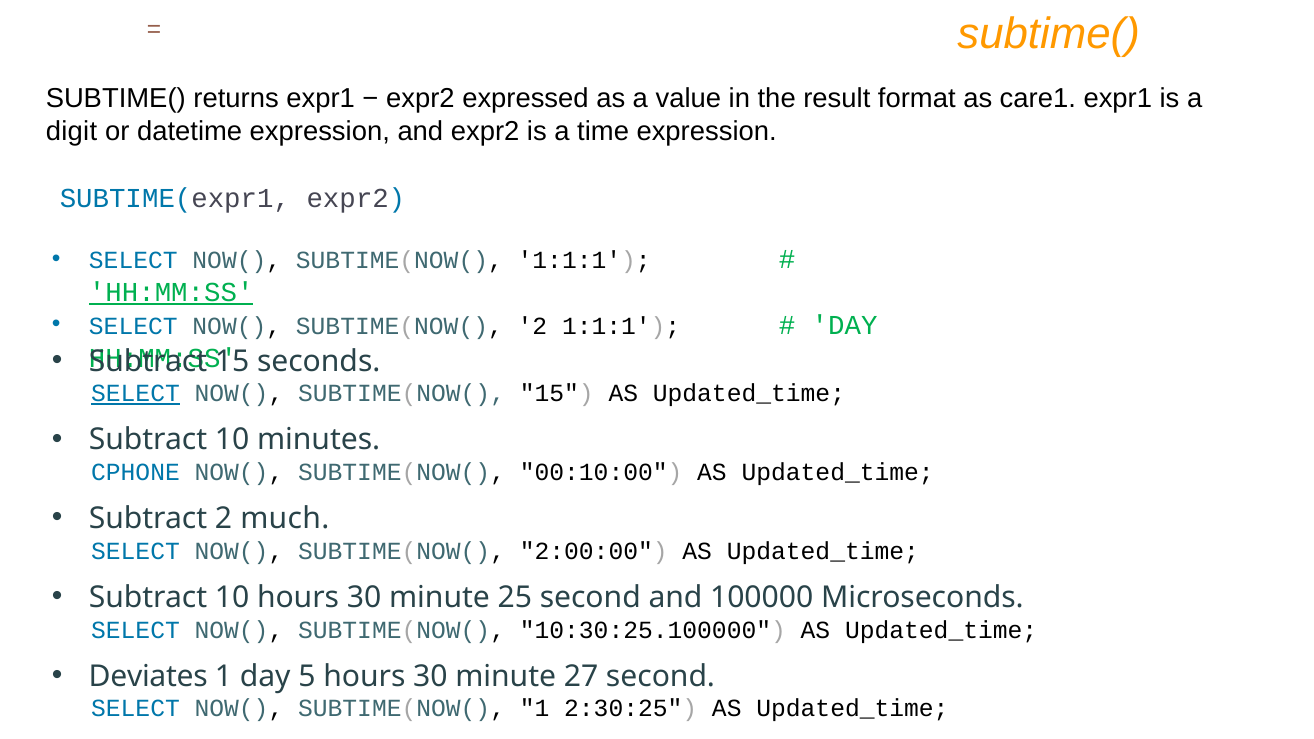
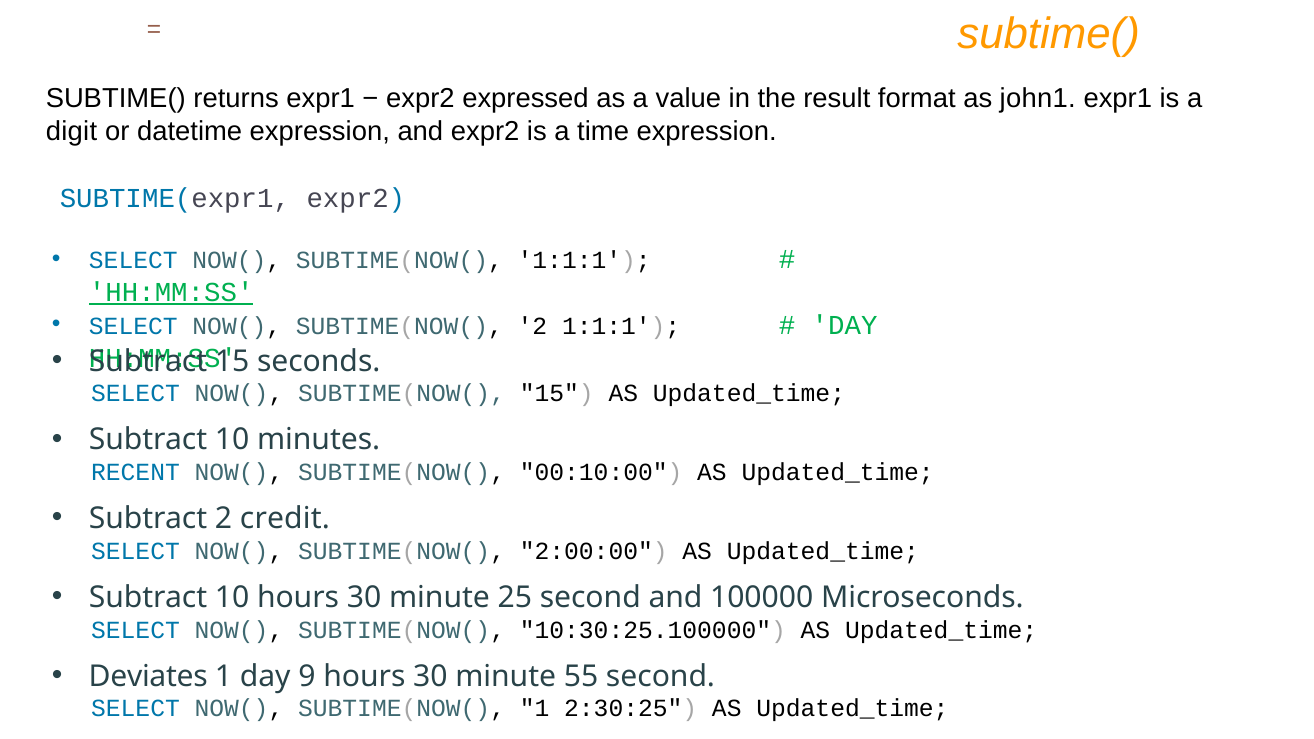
care1: care1 -> john1
SELECT at (135, 394) underline: present -> none
CPHONE: CPHONE -> RECENT
much: much -> credit
5: 5 -> 9
27: 27 -> 55
